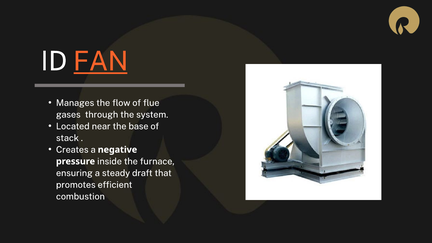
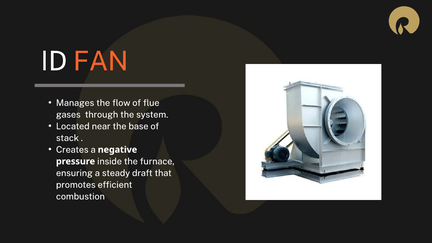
FAN underline: present -> none
